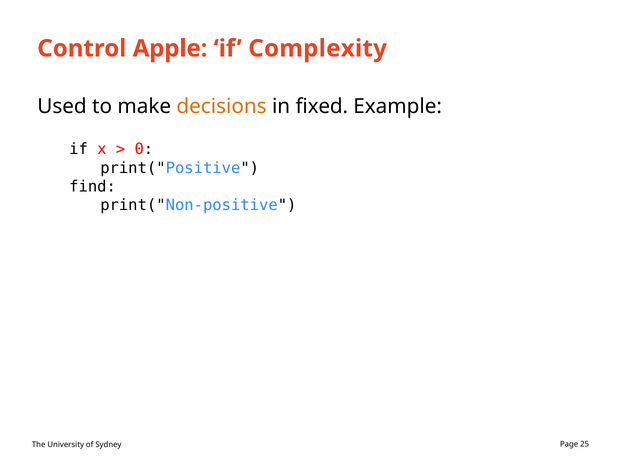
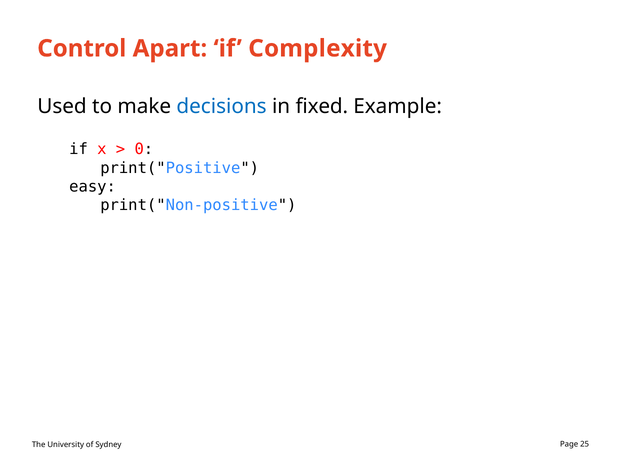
Apple: Apple -> Apart
decisions colour: orange -> blue
find: find -> easy
